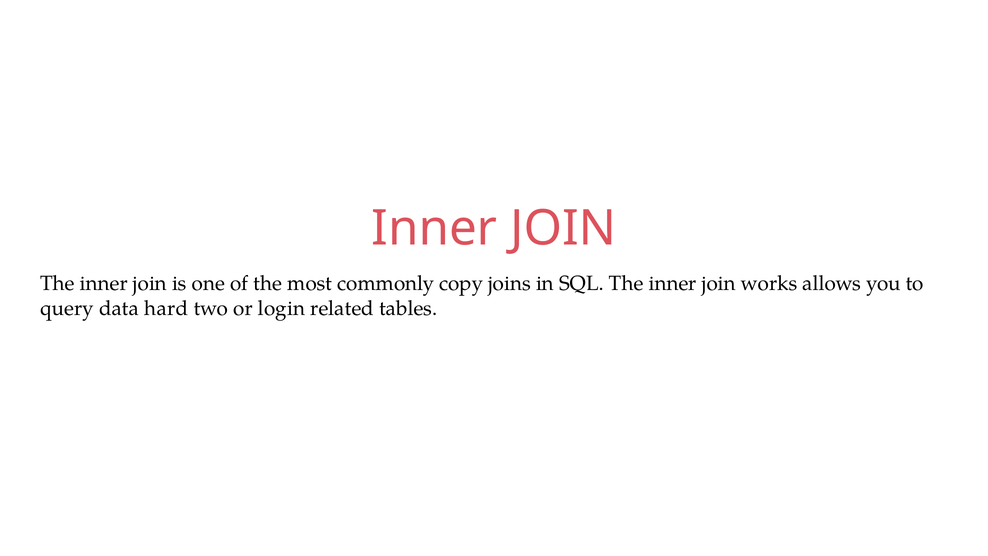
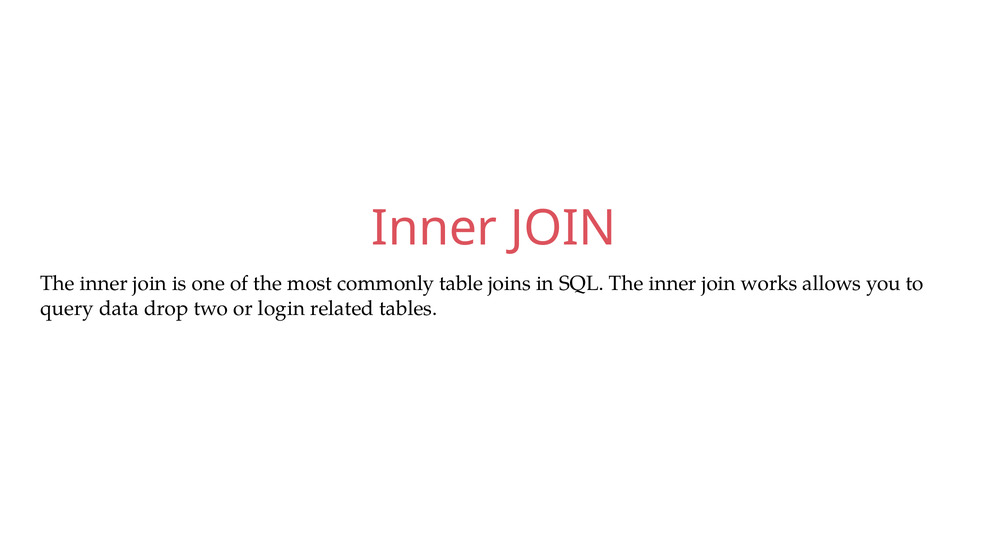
copy: copy -> table
hard: hard -> drop
